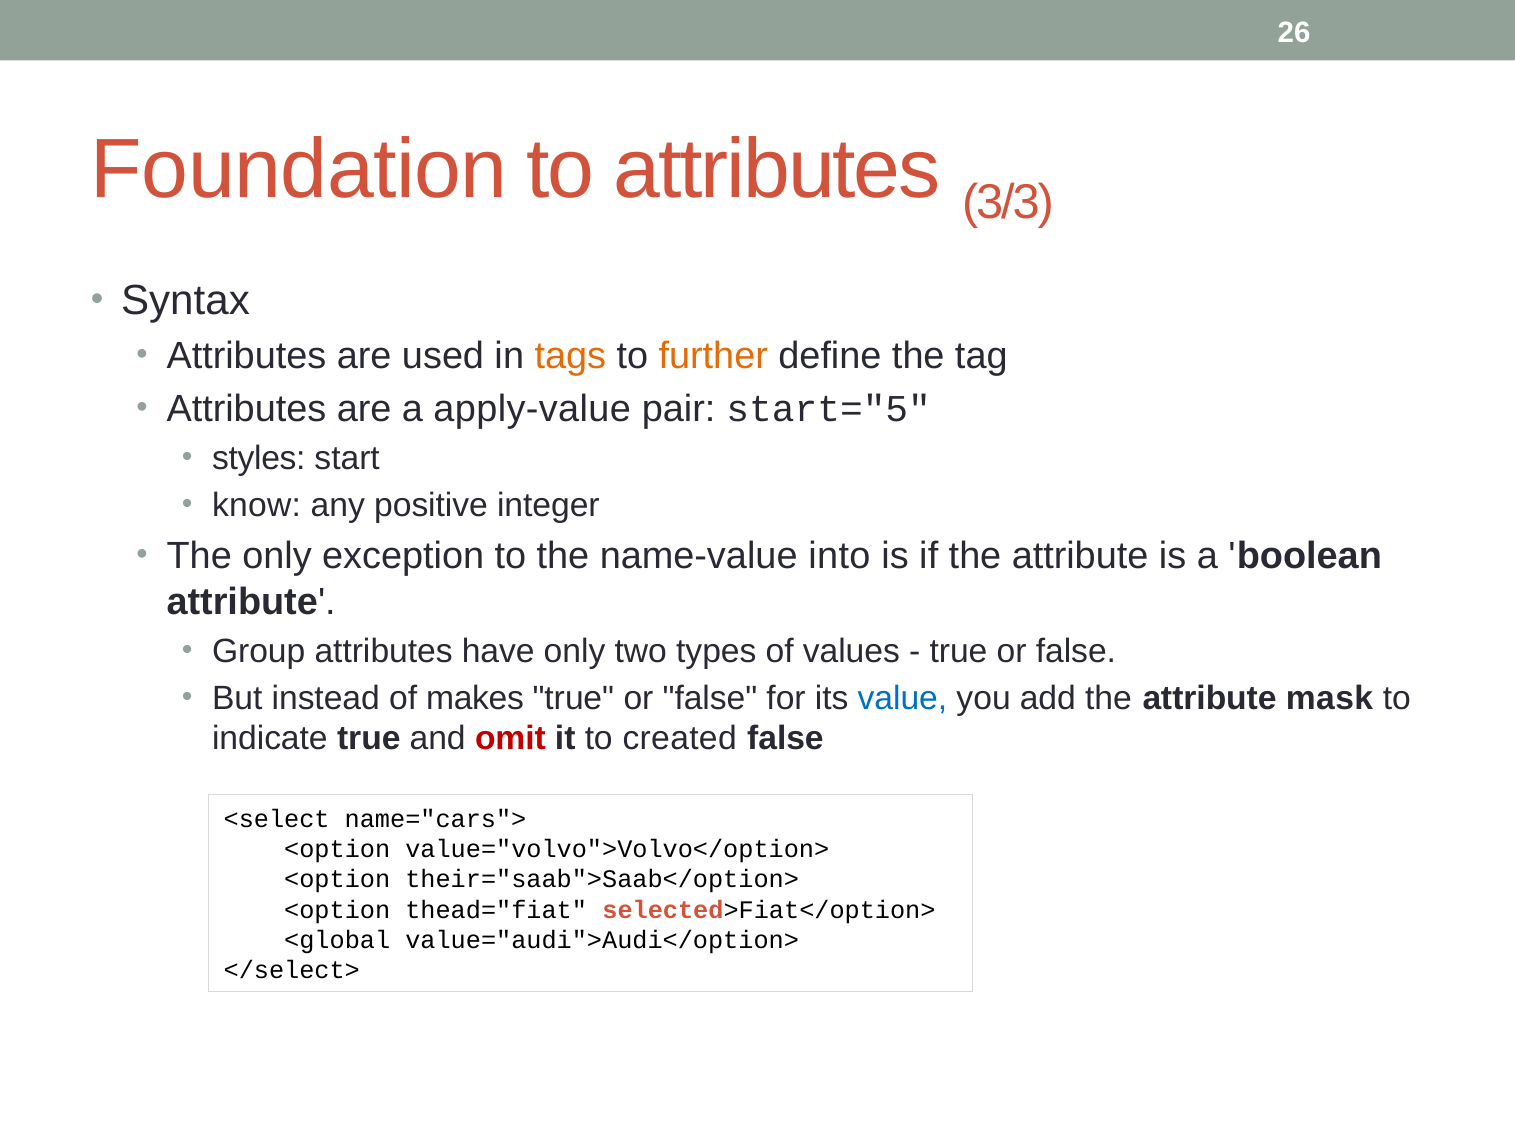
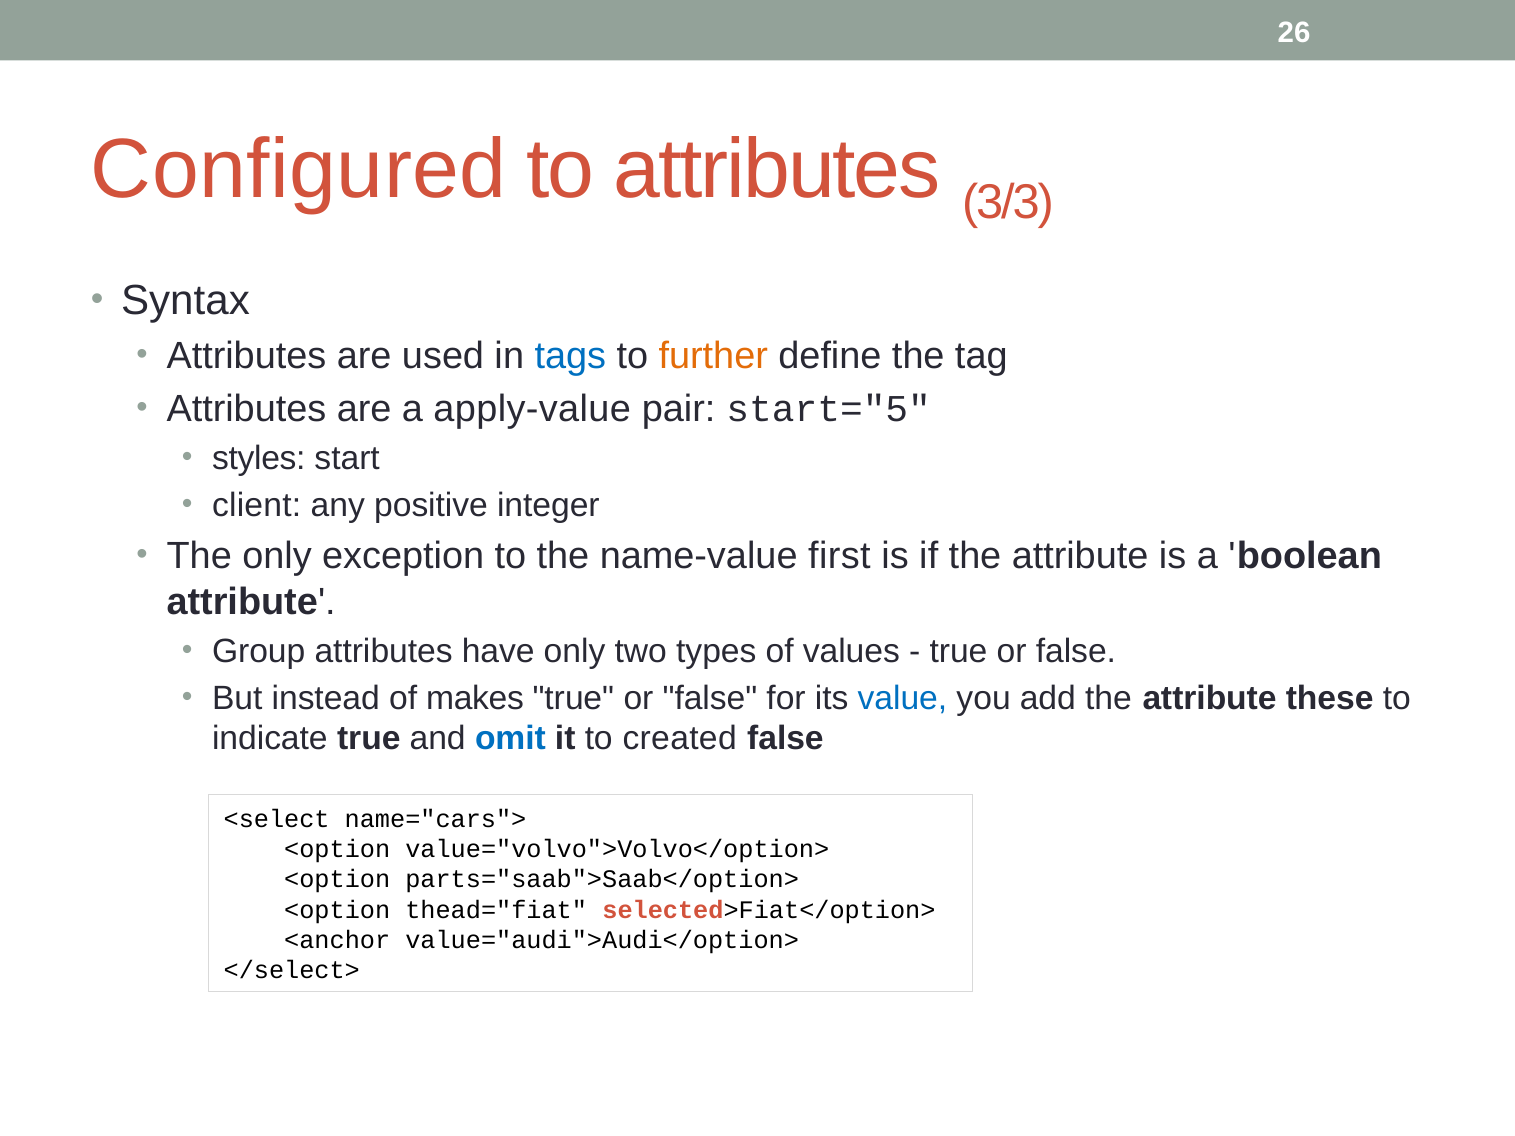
Foundation: Foundation -> Configured
tags colour: orange -> blue
know: know -> client
into: into -> first
mask: mask -> these
omit colour: red -> blue
their="saab">Saab</option>: their="saab">Saab</option> -> parts="saab">Saab</option>
<global: <global -> <anchor
